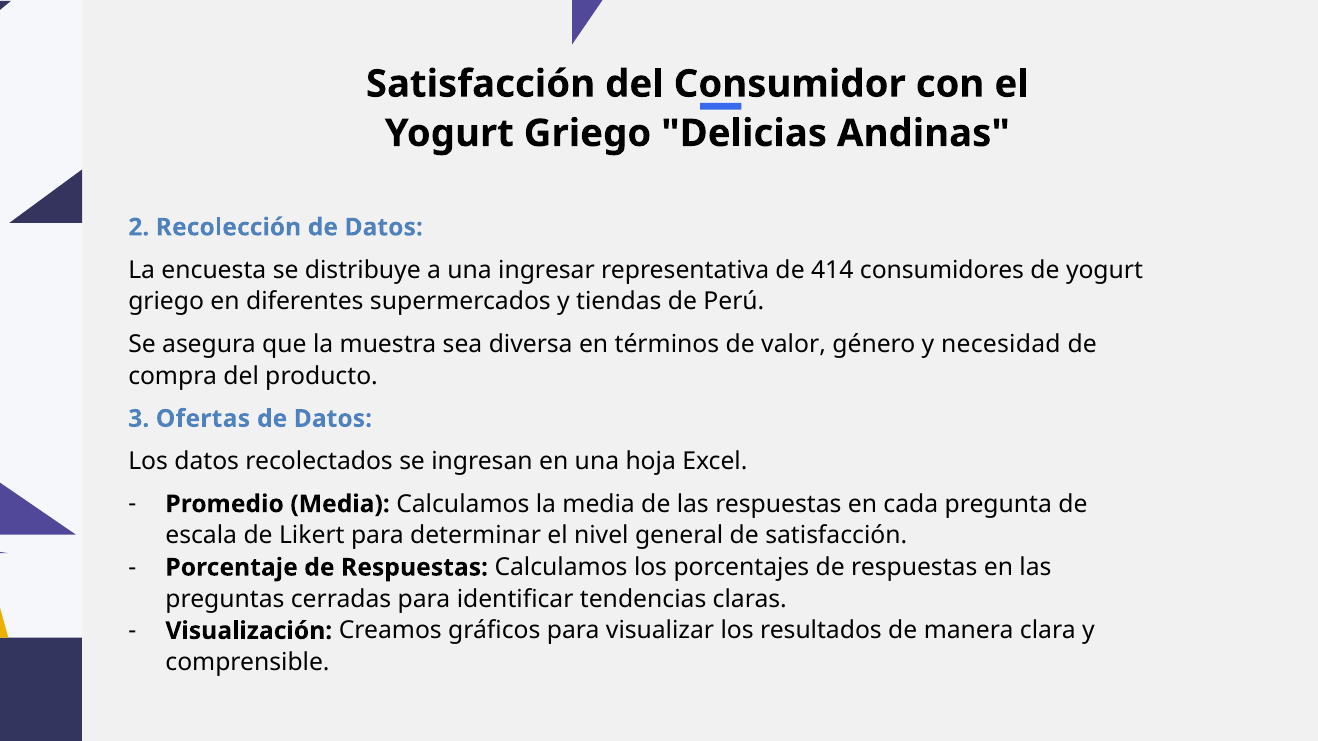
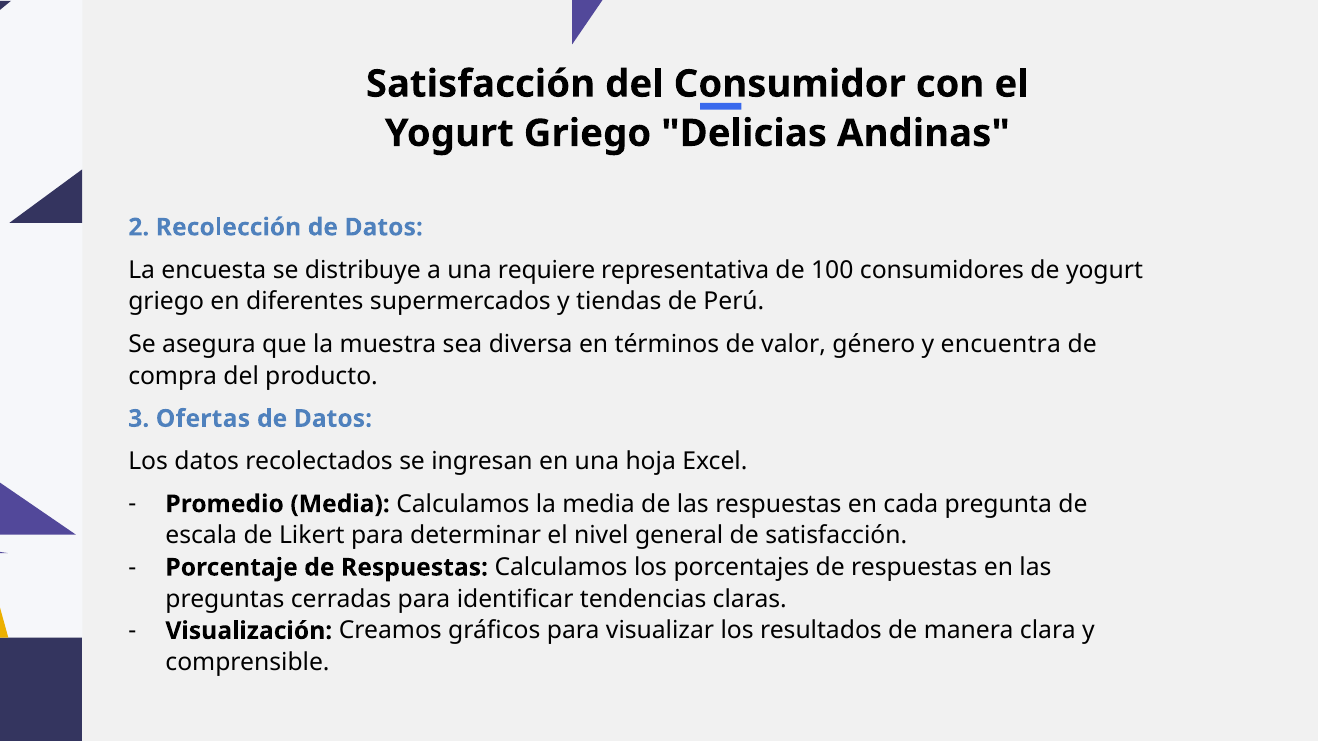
ingresar: ingresar -> requiere
414: 414 -> 100
necesidad: necesidad -> encuentra
